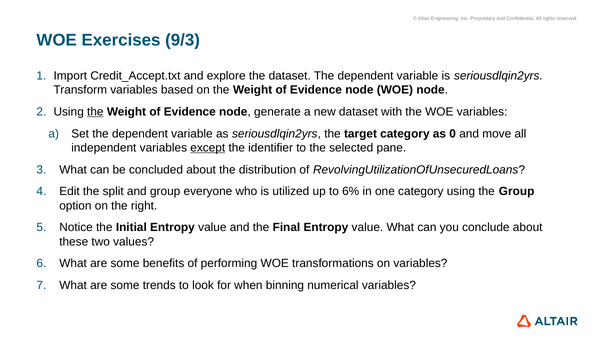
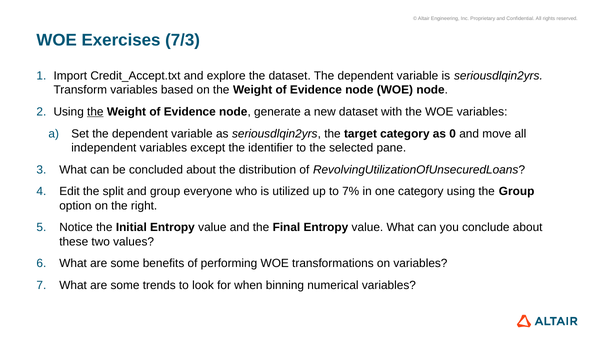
9/3: 9/3 -> 7/3
except underline: present -> none
6%: 6% -> 7%
